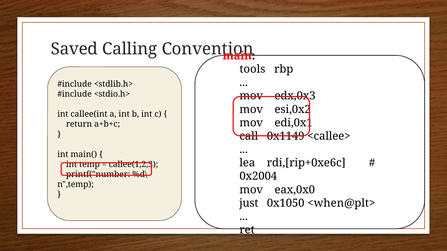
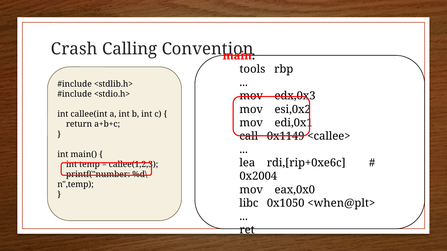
Saved: Saved -> Crash
just: just -> libc
